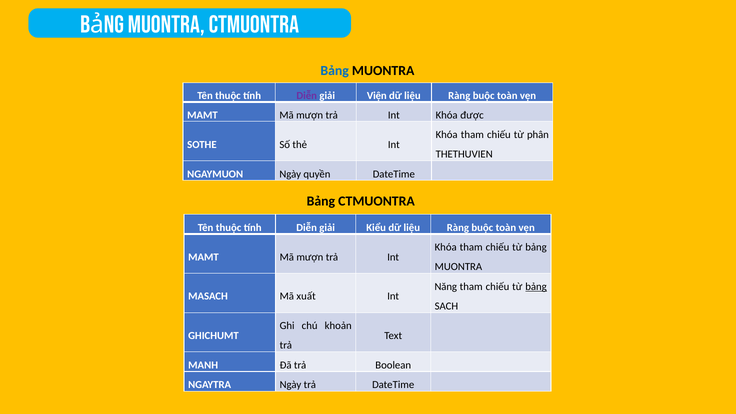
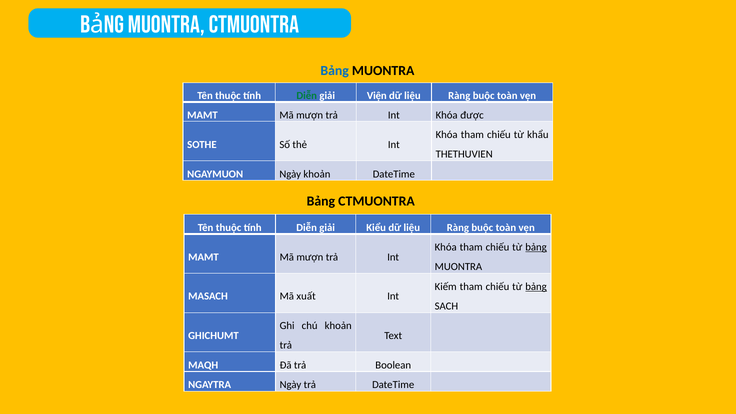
Diễn at (307, 96) colour: purple -> green
phân: phân -> khẩu
Ngày quyền: quyền -> khoản
bảng at (536, 247) underline: none -> present
Năng: Năng -> Kiếm
MANH: MANH -> MAQH
